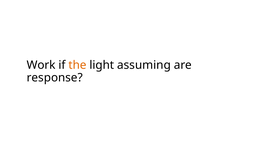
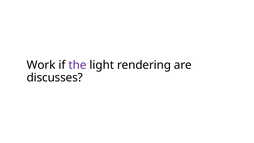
the colour: orange -> purple
assuming: assuming -> rendering
response: response -> discusses
